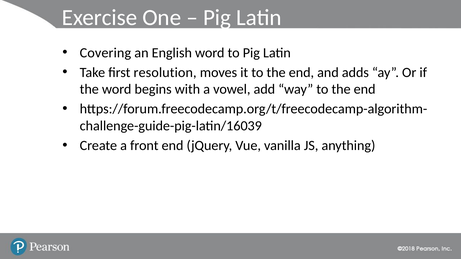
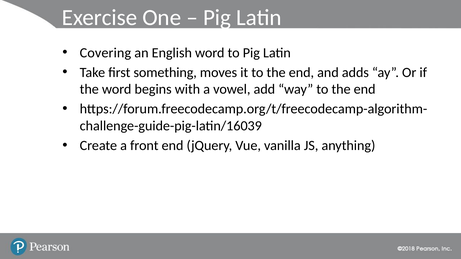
resolution: resolution -> something
